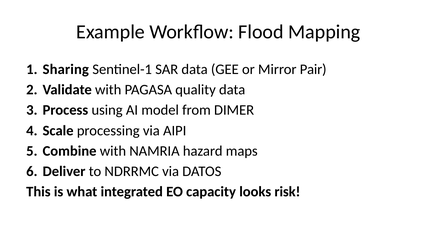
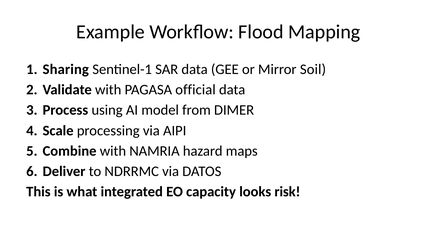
Pair: Pair -> Soil
quality: quality -> official
